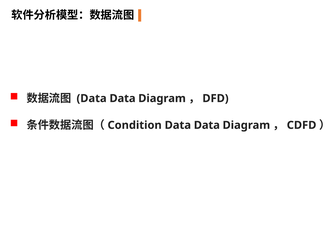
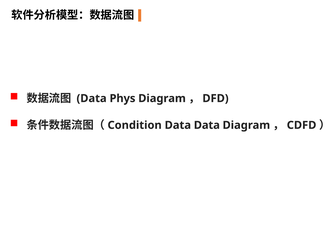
Data at (123, 99): Data -> Phys
